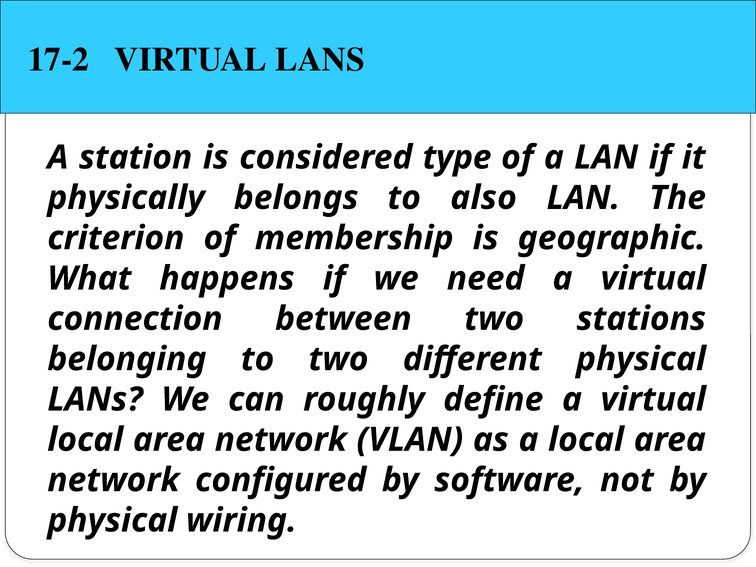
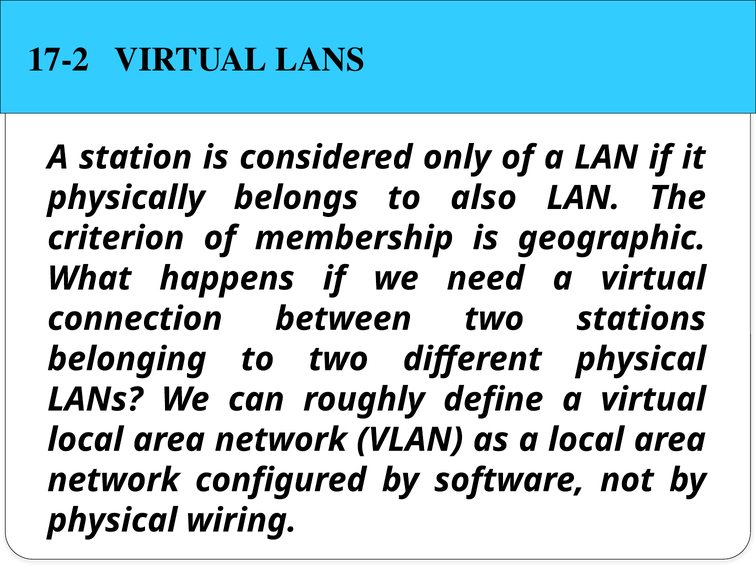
type: type -> only
